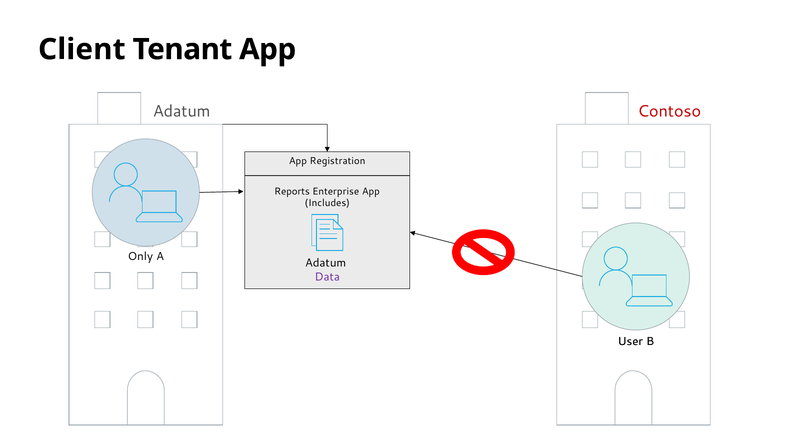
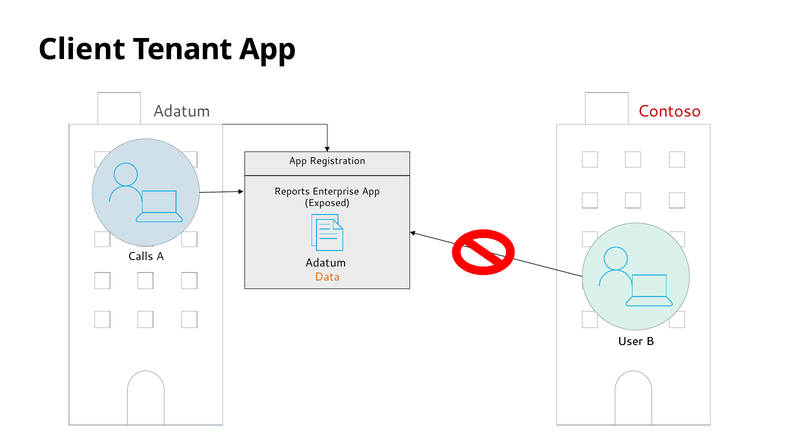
Includes: Includes -> Exposed
Only: Only -> Calls
Data colour: purple -> orange
